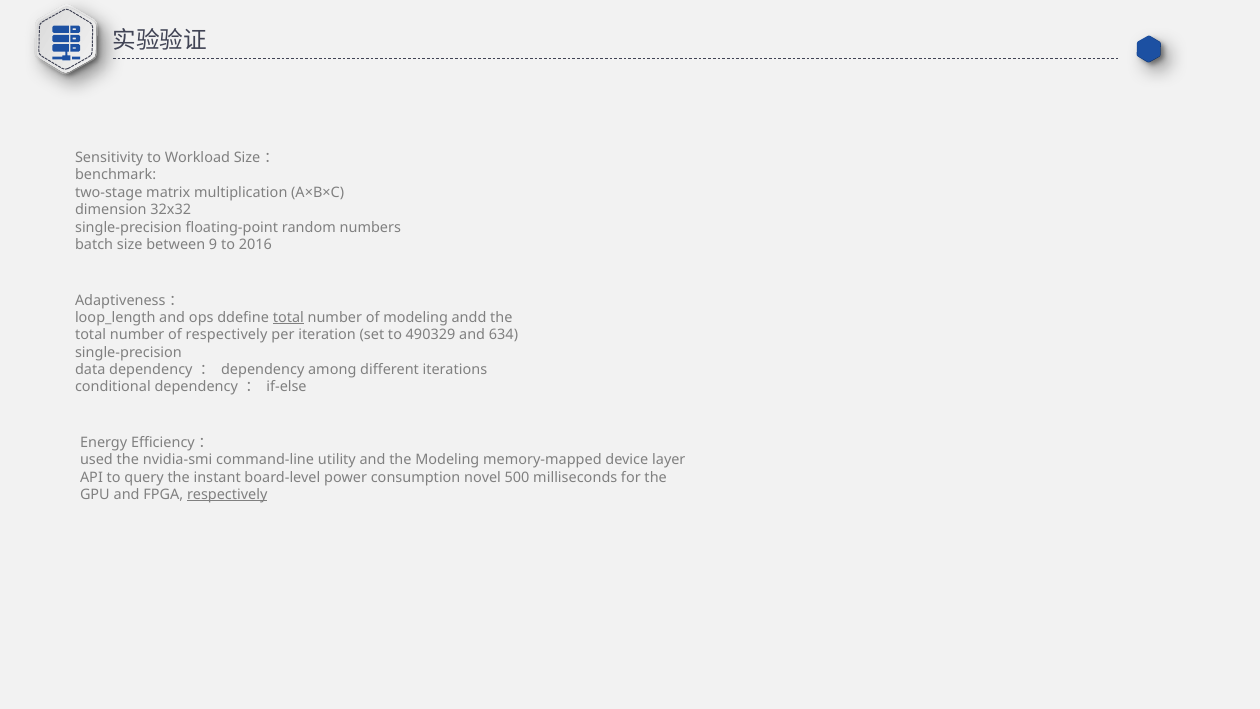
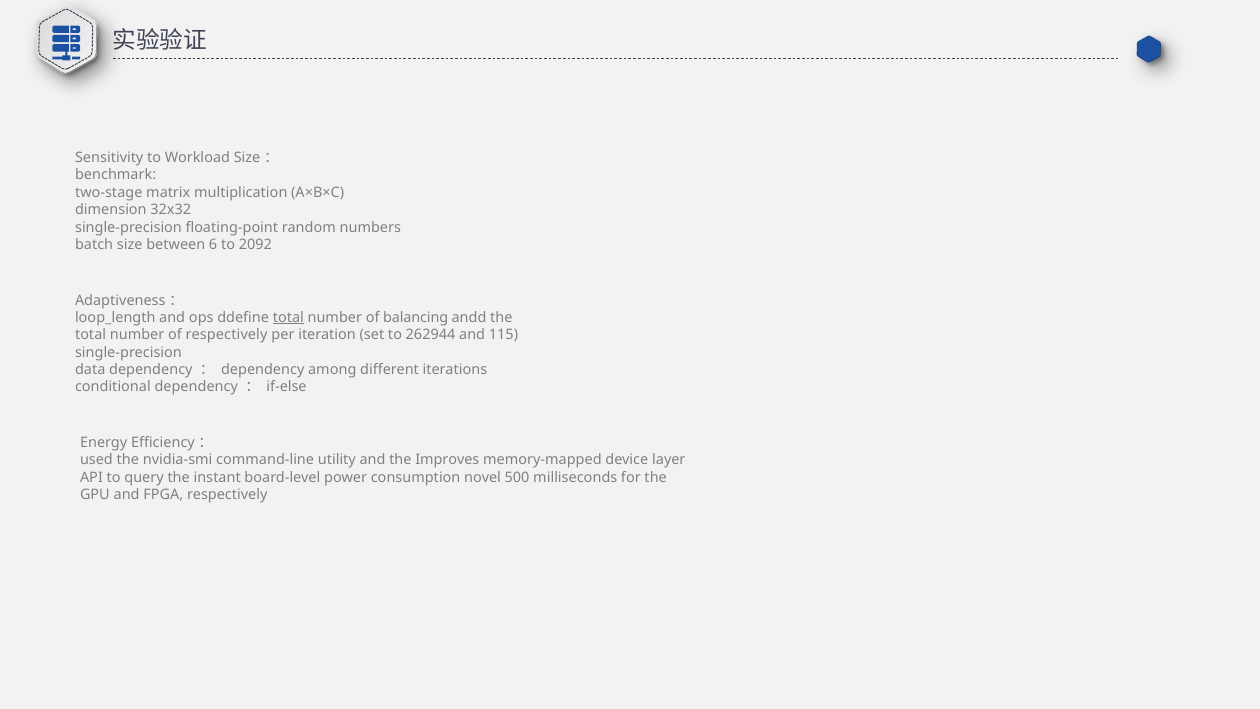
9: 9 -> 6
2016: 2016 -> 2092
of modeling: modeling -> balancing
490329: 490329 -> 262944
634: 634 -> 115
the Modeling: Modeling -> Improves
respectively at (227, 495) underline: present -> none
